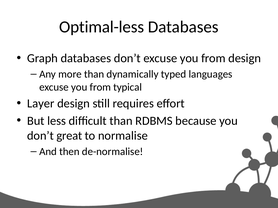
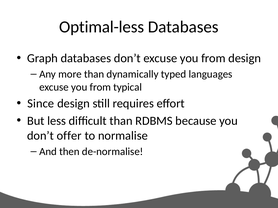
Layer: Layer -> Since
great: great -> offer
